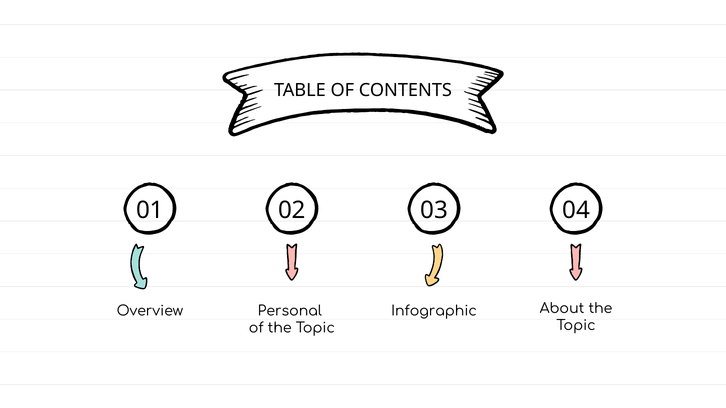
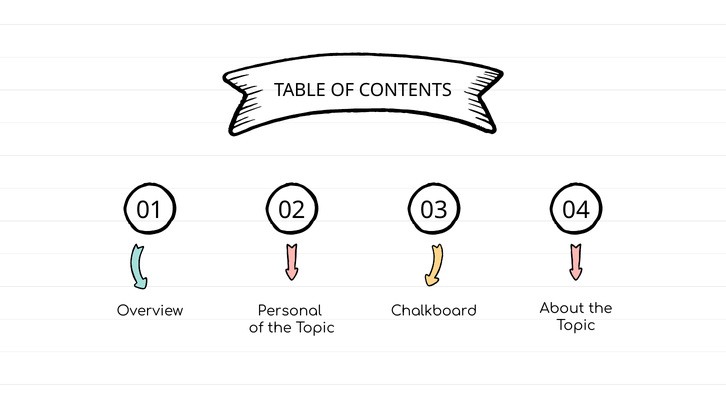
Infographic: Infographic -> Chalkboard
